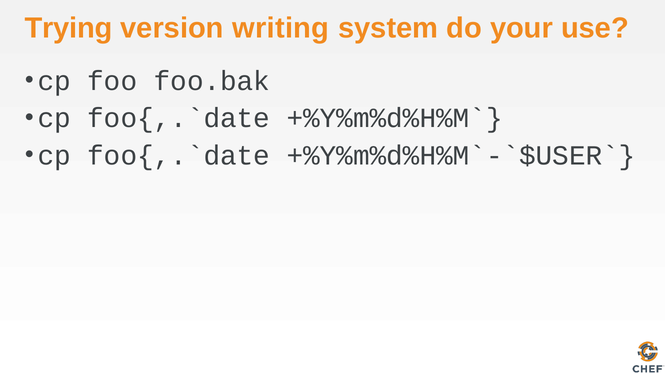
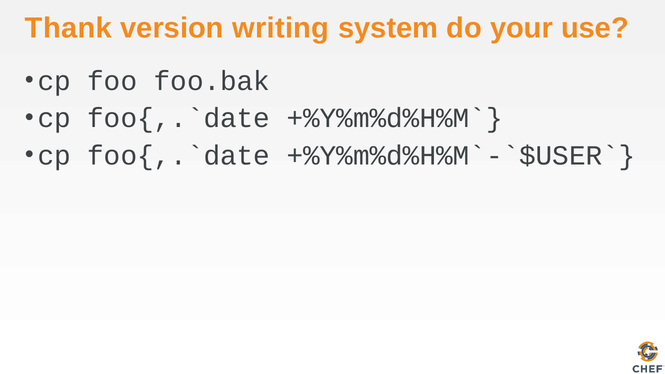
Trying: Trying -> Thank
